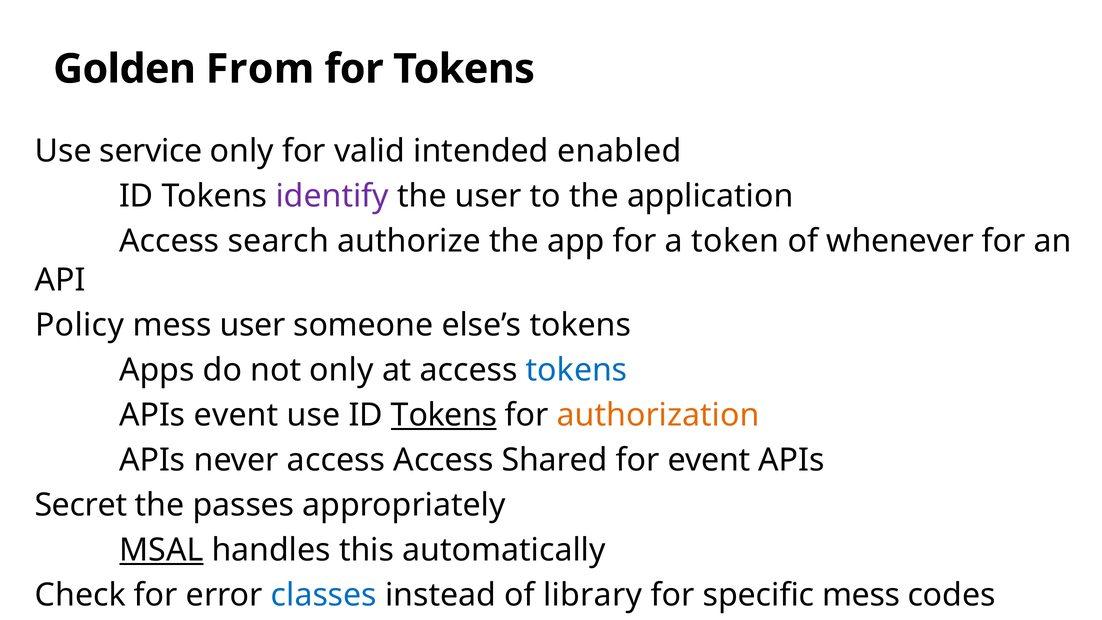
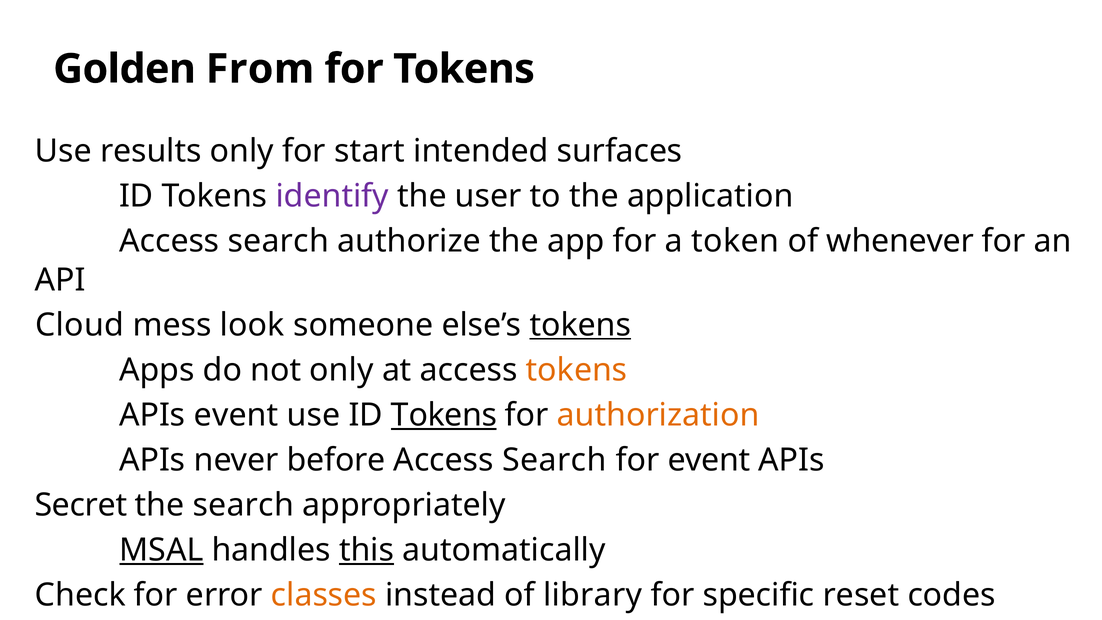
service: service -> results
valid: valid -> start
enabled: enabled -> surfaces
Policy: Policy -> Cloud
mess user: user -> look
tokens at (580, 325) underline: none -> present
tokens at (577, 370) colour: blue -> orange
never access: access -> before
Shared at (555, 460): Shared -> Search
the passes: passes -> search
this underline: none -> present
classes colour: blue -> orange
specific mess: mess -> reset
